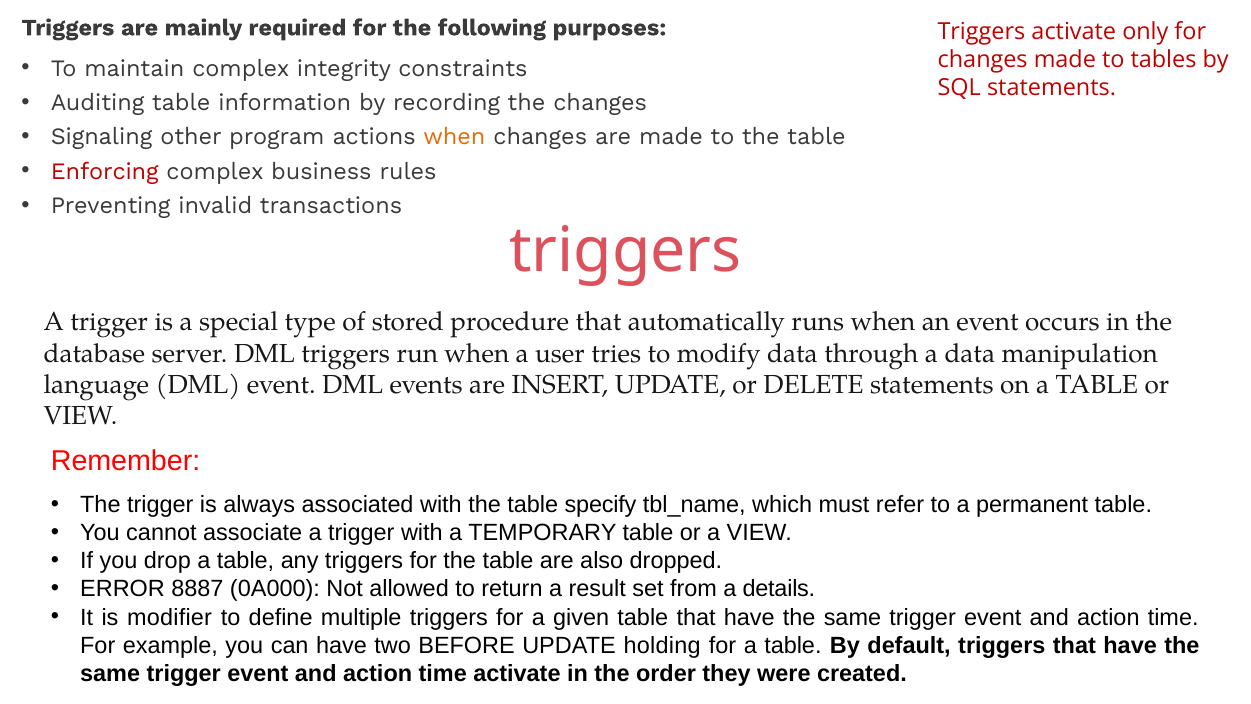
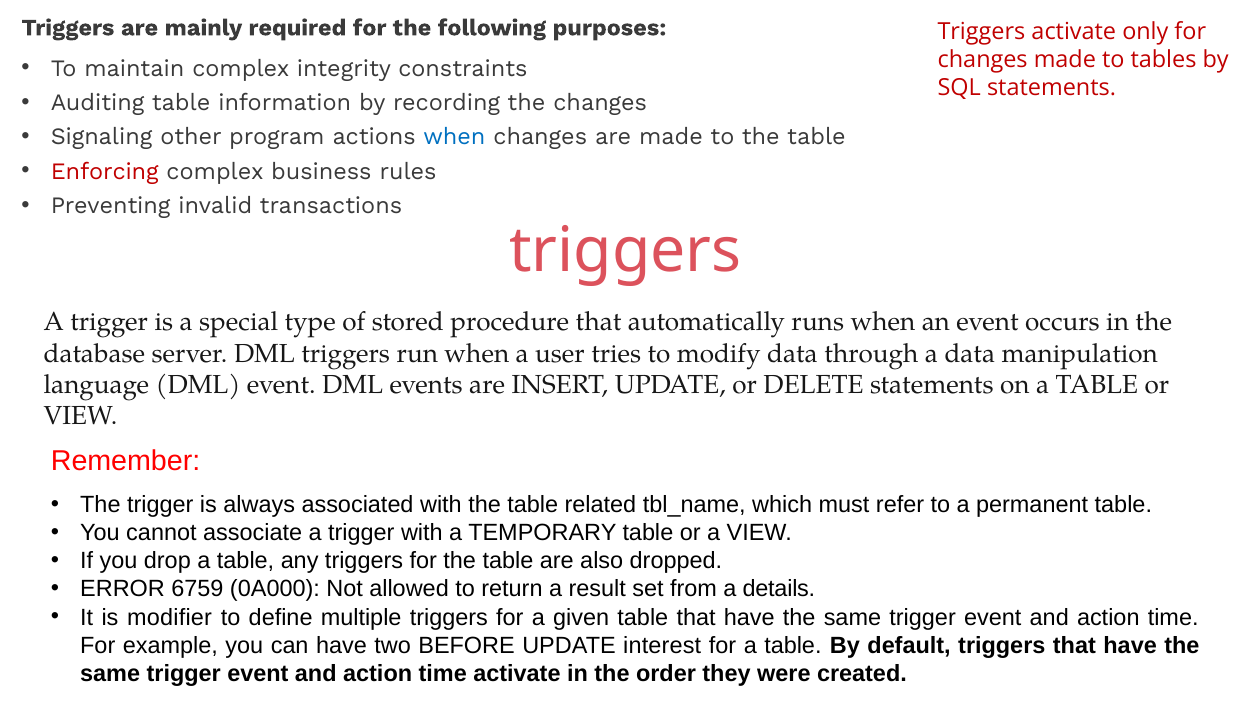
when at (454, 137) colour: orange -> blue
specify: specify -> related
8887: 8887 -> 6759
holding: holding -> interest
